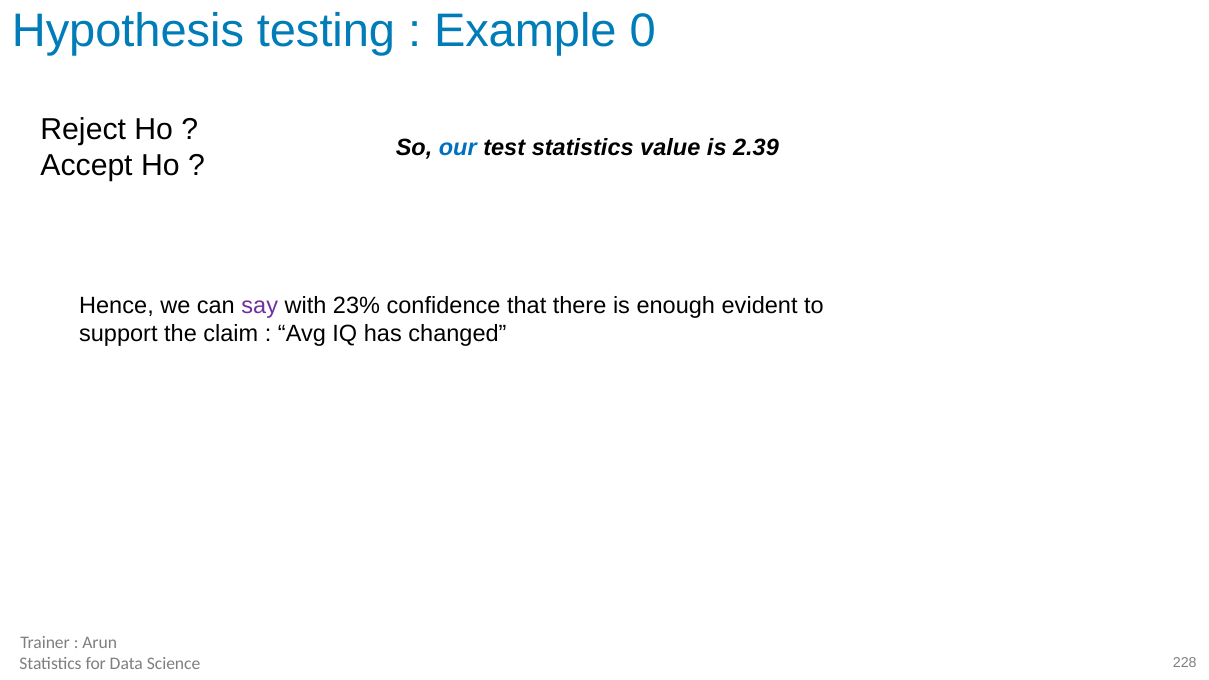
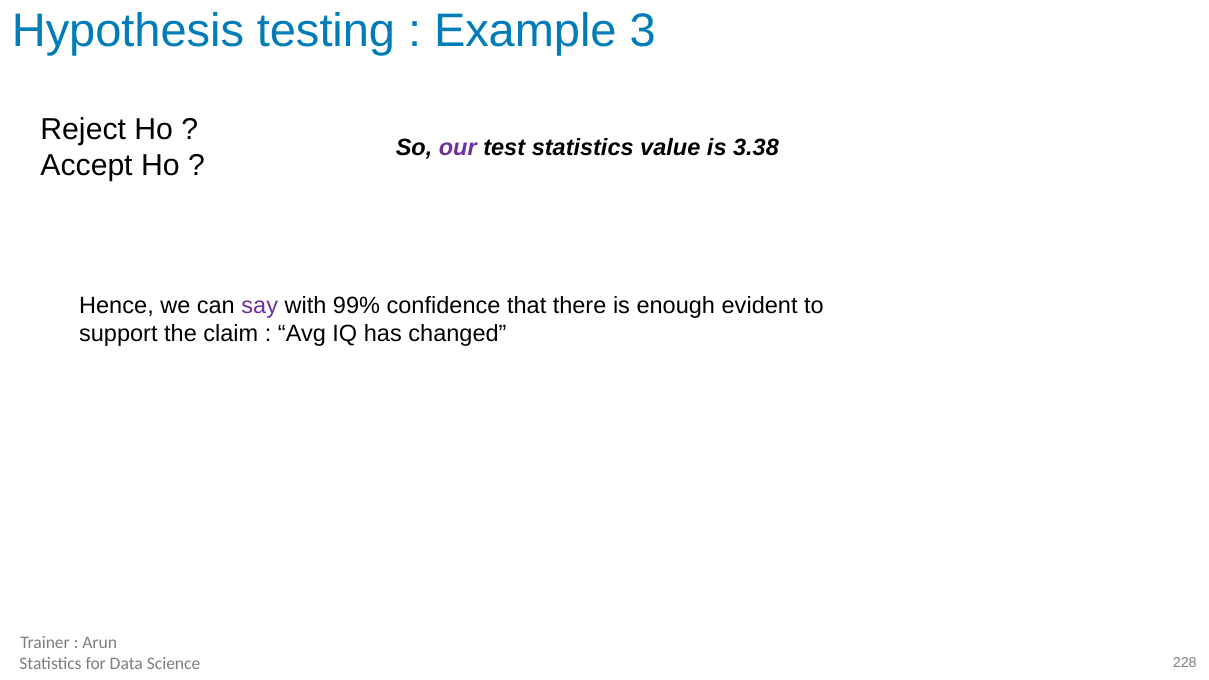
0: 0 -> 3
our colour: blue -> purple
2.39: 2.39 -> 3.38
23%: 23% -> 99%
